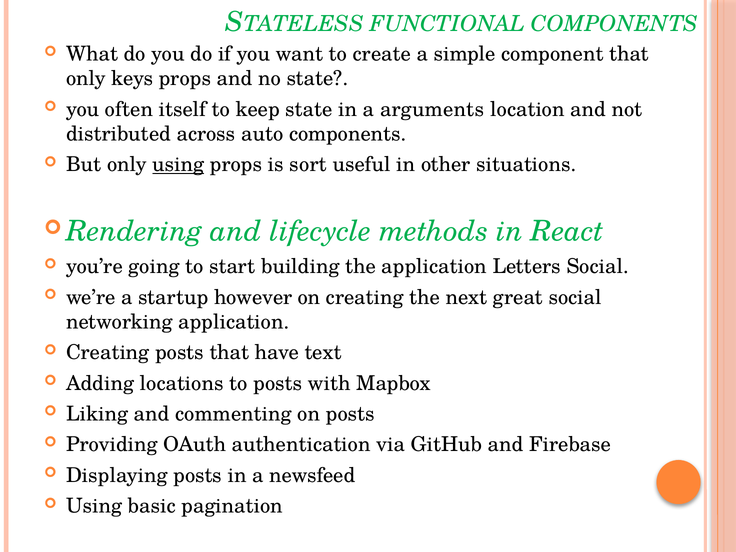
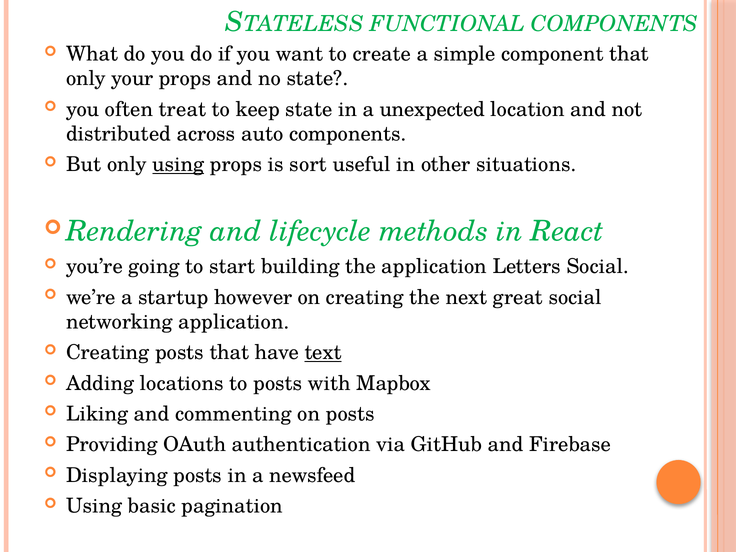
keys: keys -> your
itself: itself -> treat
arguments: arguments -> unexpected
text underline: none -> present
